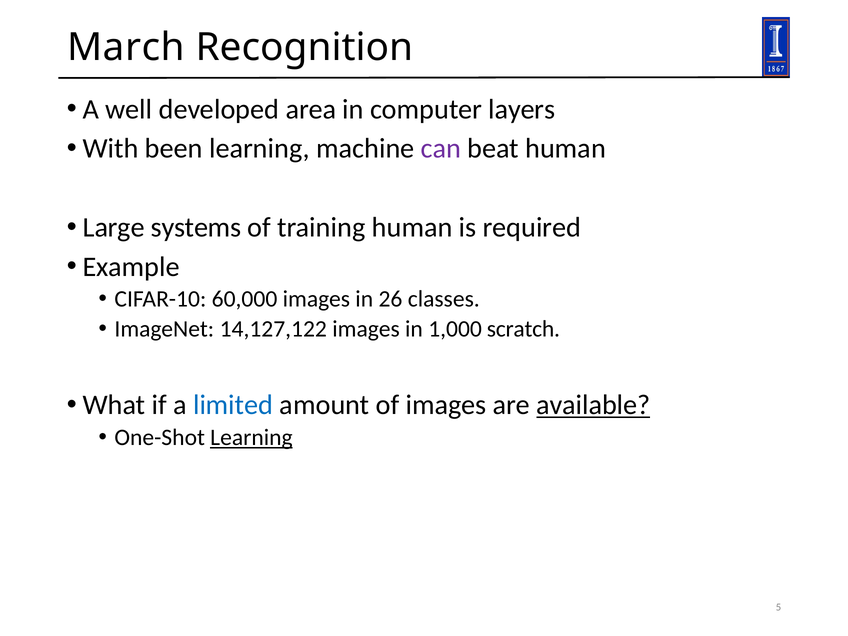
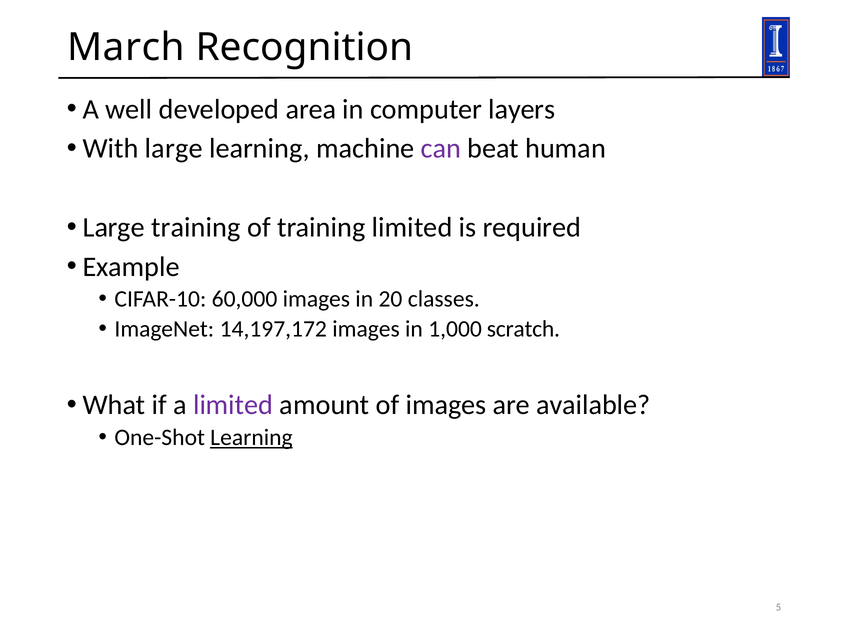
With been: been -> large
Large systems: systems -> training
training human: human -> limited
26: 26 -> 20
14,127,122: 14,127,122 -> 14,197,172
limited at (233, 405) colour: blue -> purple
available underline: present -> none
